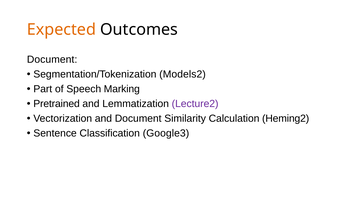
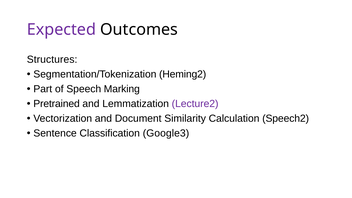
Expected colour: orange -> purple
Document at (52, 60): Document -> Structures
Models2: Models2 -> Heming2
Heming2: Heming2 -> Speech2
